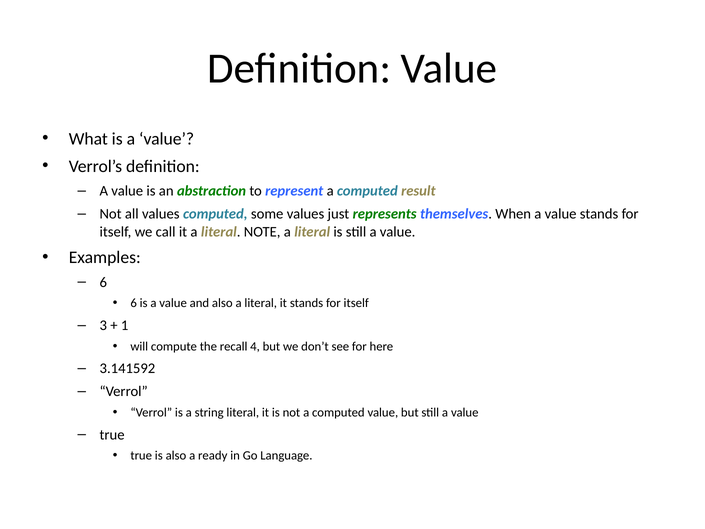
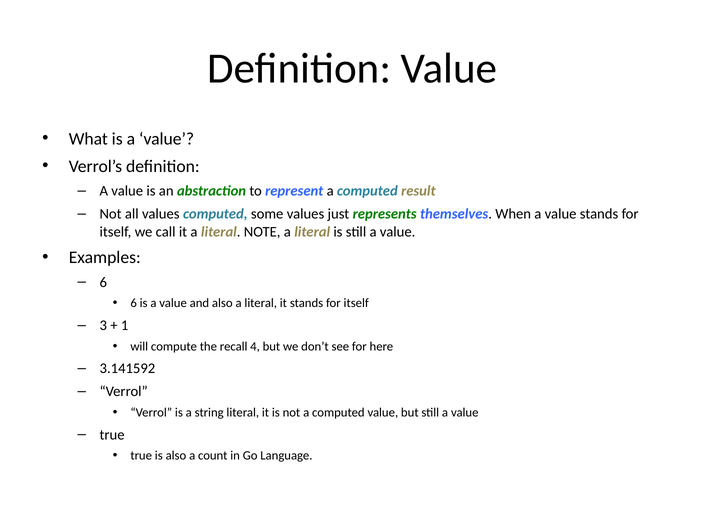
ready: ready -> count
